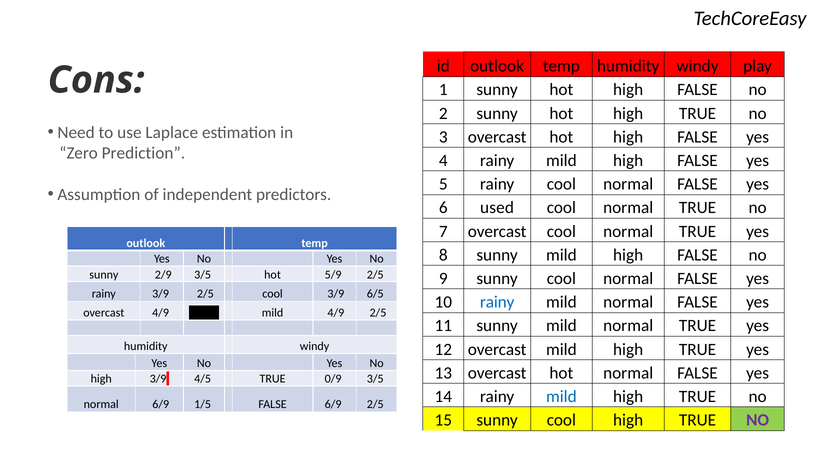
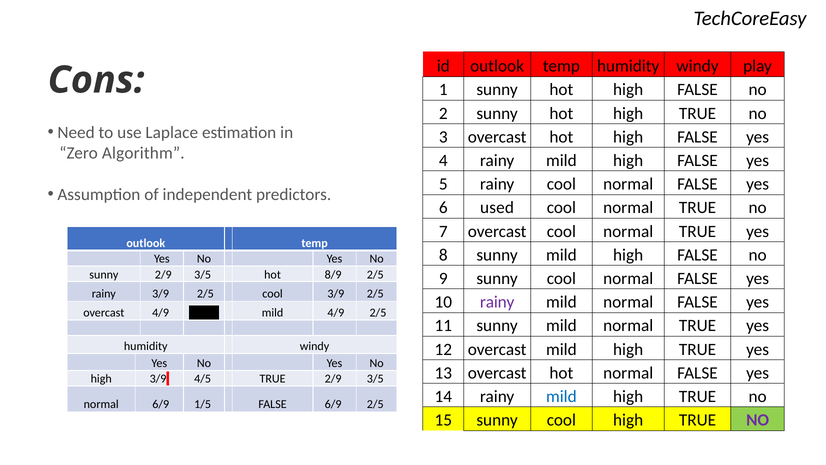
Prediction: Prediction -> Algorithm
5/9: 5/9 -> 8/9
cool 3/9 6/5: 6/5 -> 2/5
rainy at (497, 302) colour: blue -> purple
TRUE 0/9: 0/9 -> 2/9
